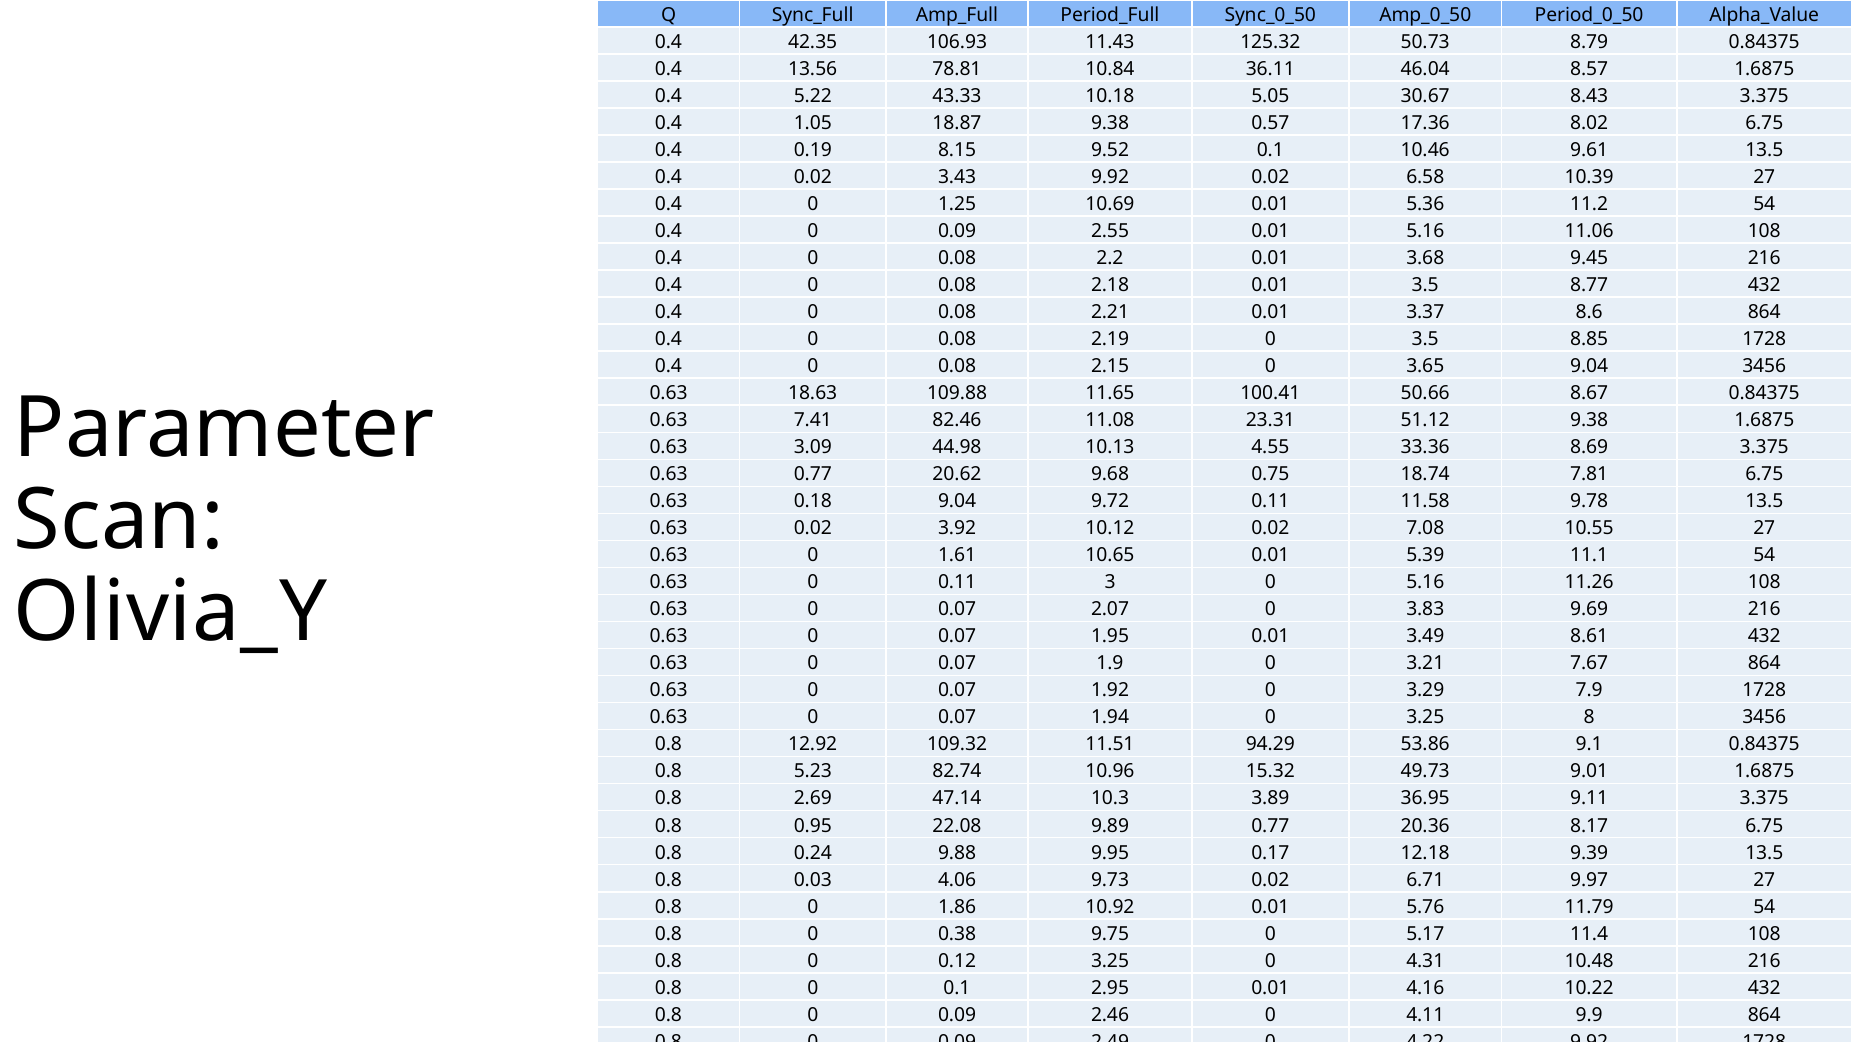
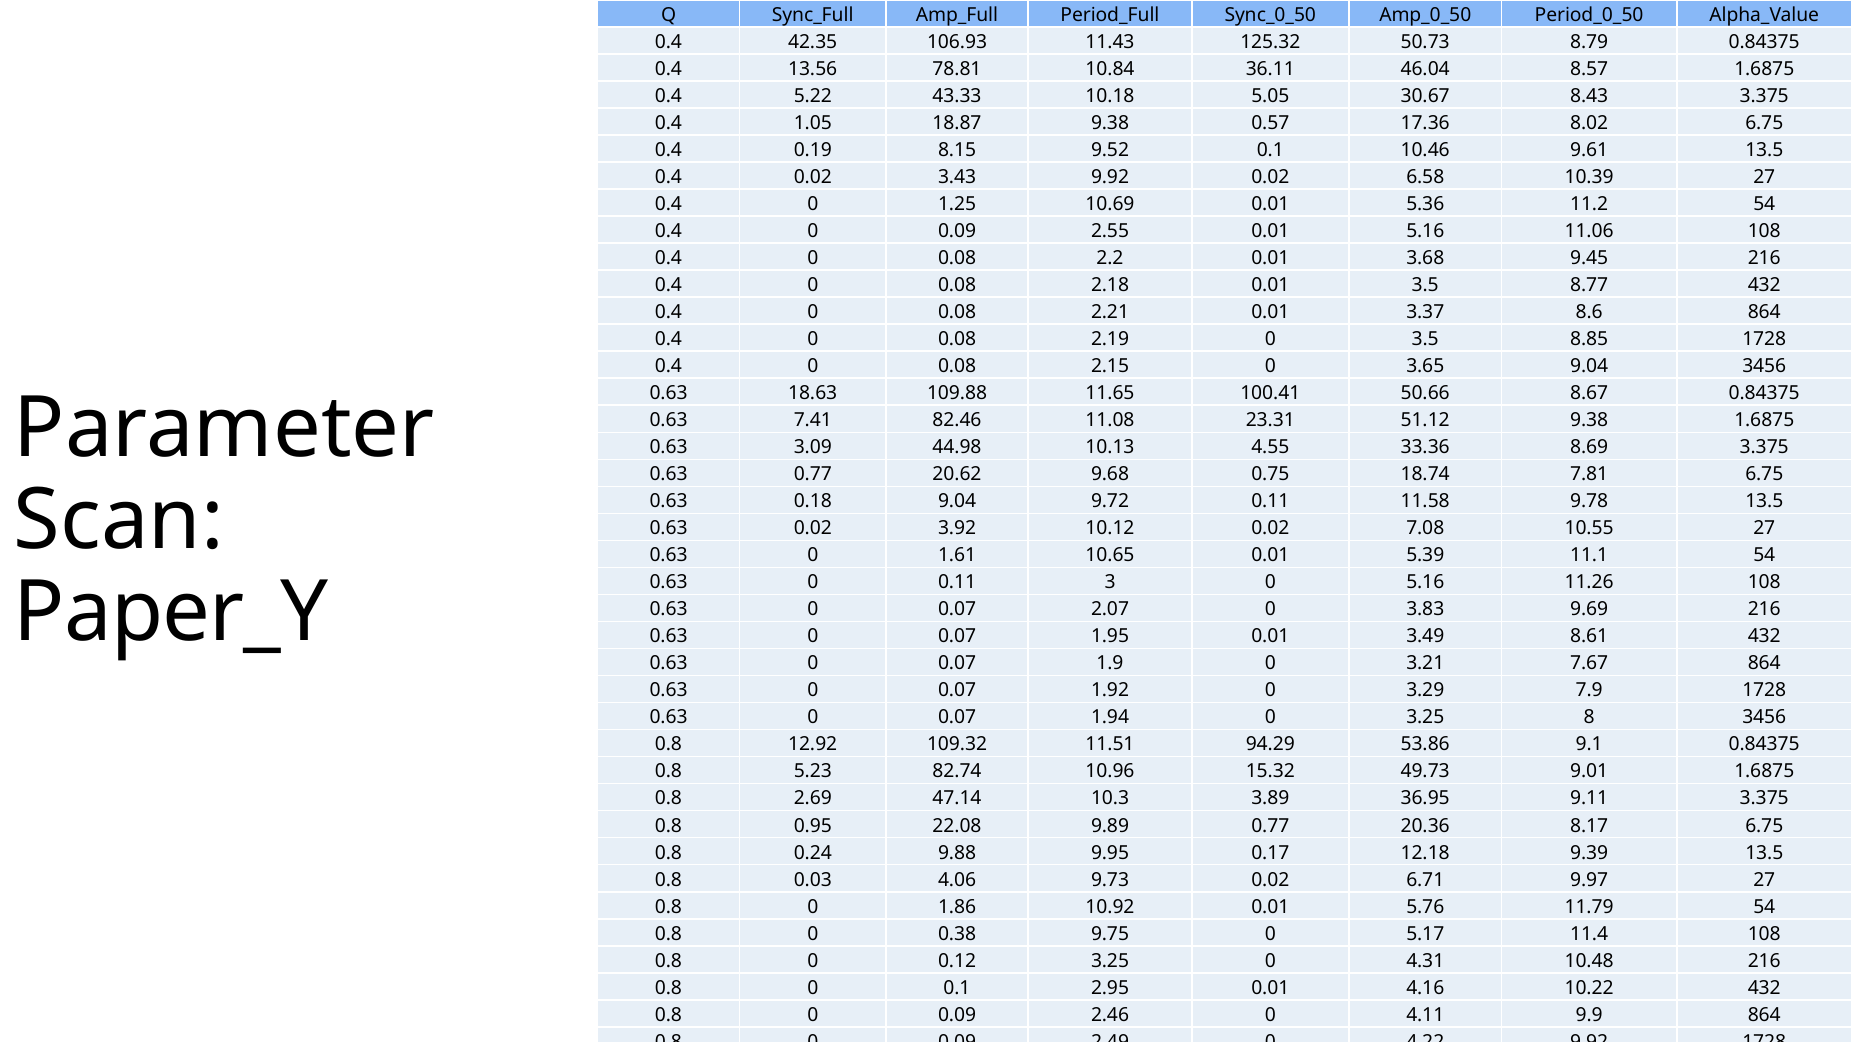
Olivia_Y: Olivia_Y -> Paper_Y
